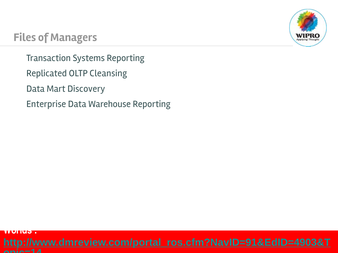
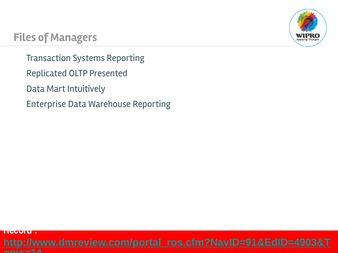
Cleansing: Cleansing -> Presented
Discovery: Discovery -> Intuitively
Worlds: Worlds -> Record
